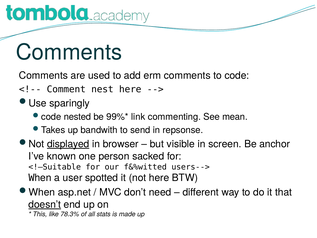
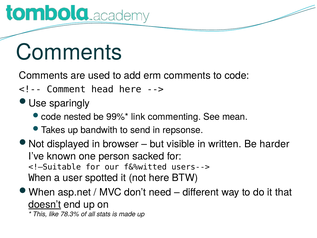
nest: nest -> head
displayed underline: present -> none
screen: screen -> written
anchor: anchor -> harder
